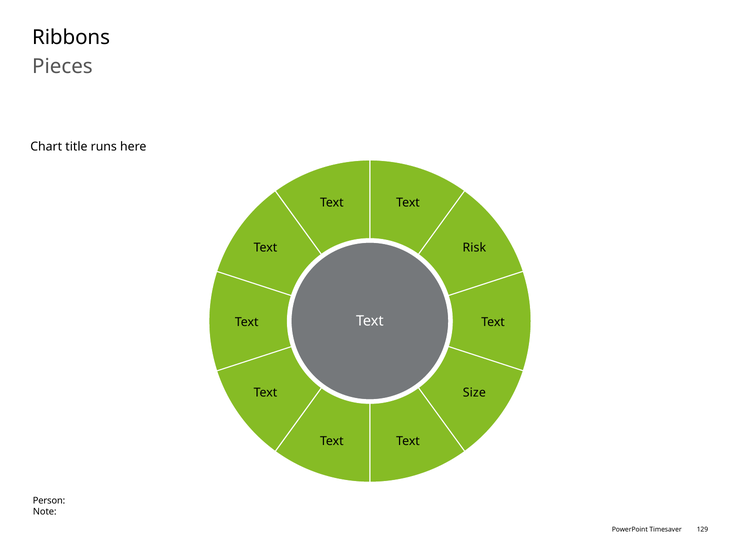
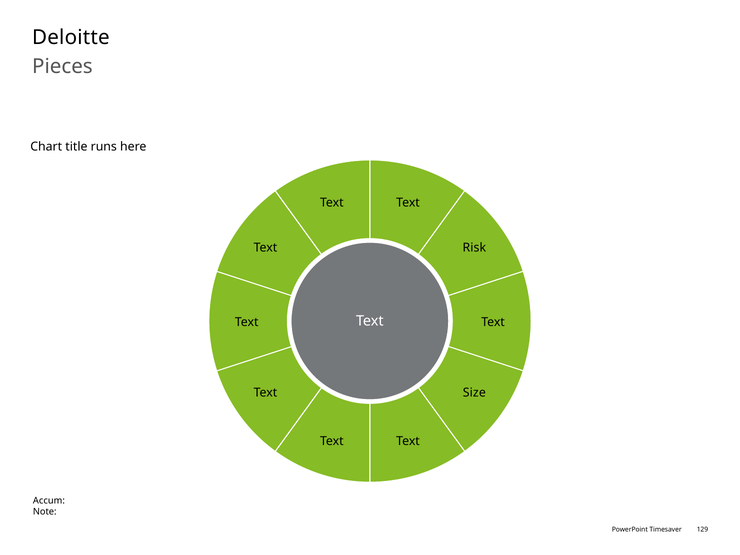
Ribbons: Ribbons -> Deloitte
Person: Person -> Accum
